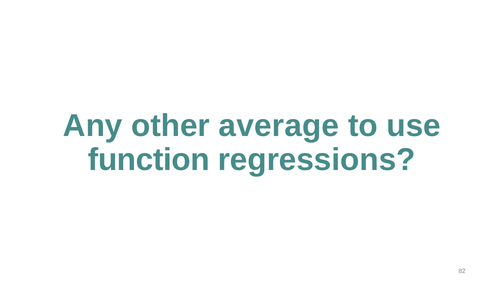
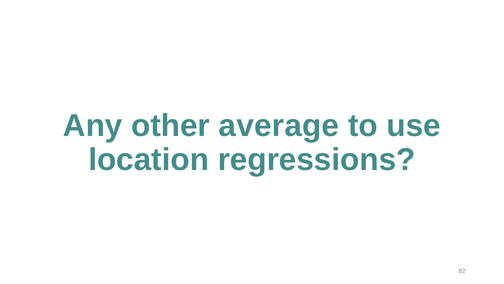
function: function -> location
